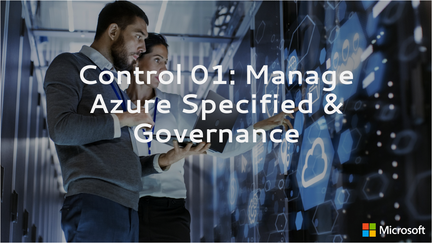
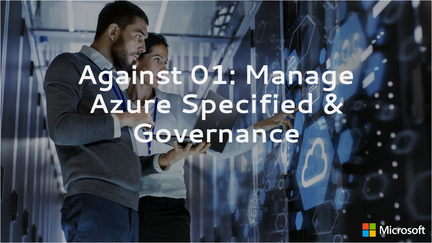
Control: Control -> Against
